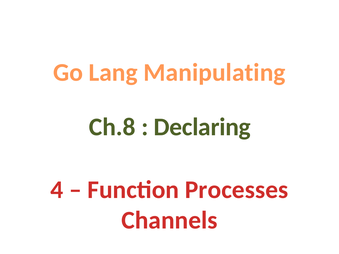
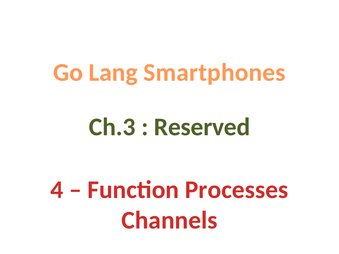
Manipulating: Manipulating -> Smartphones
Ch.8: Ch.8 -> Ch.3
Declaring: Declaring -> Reserved
